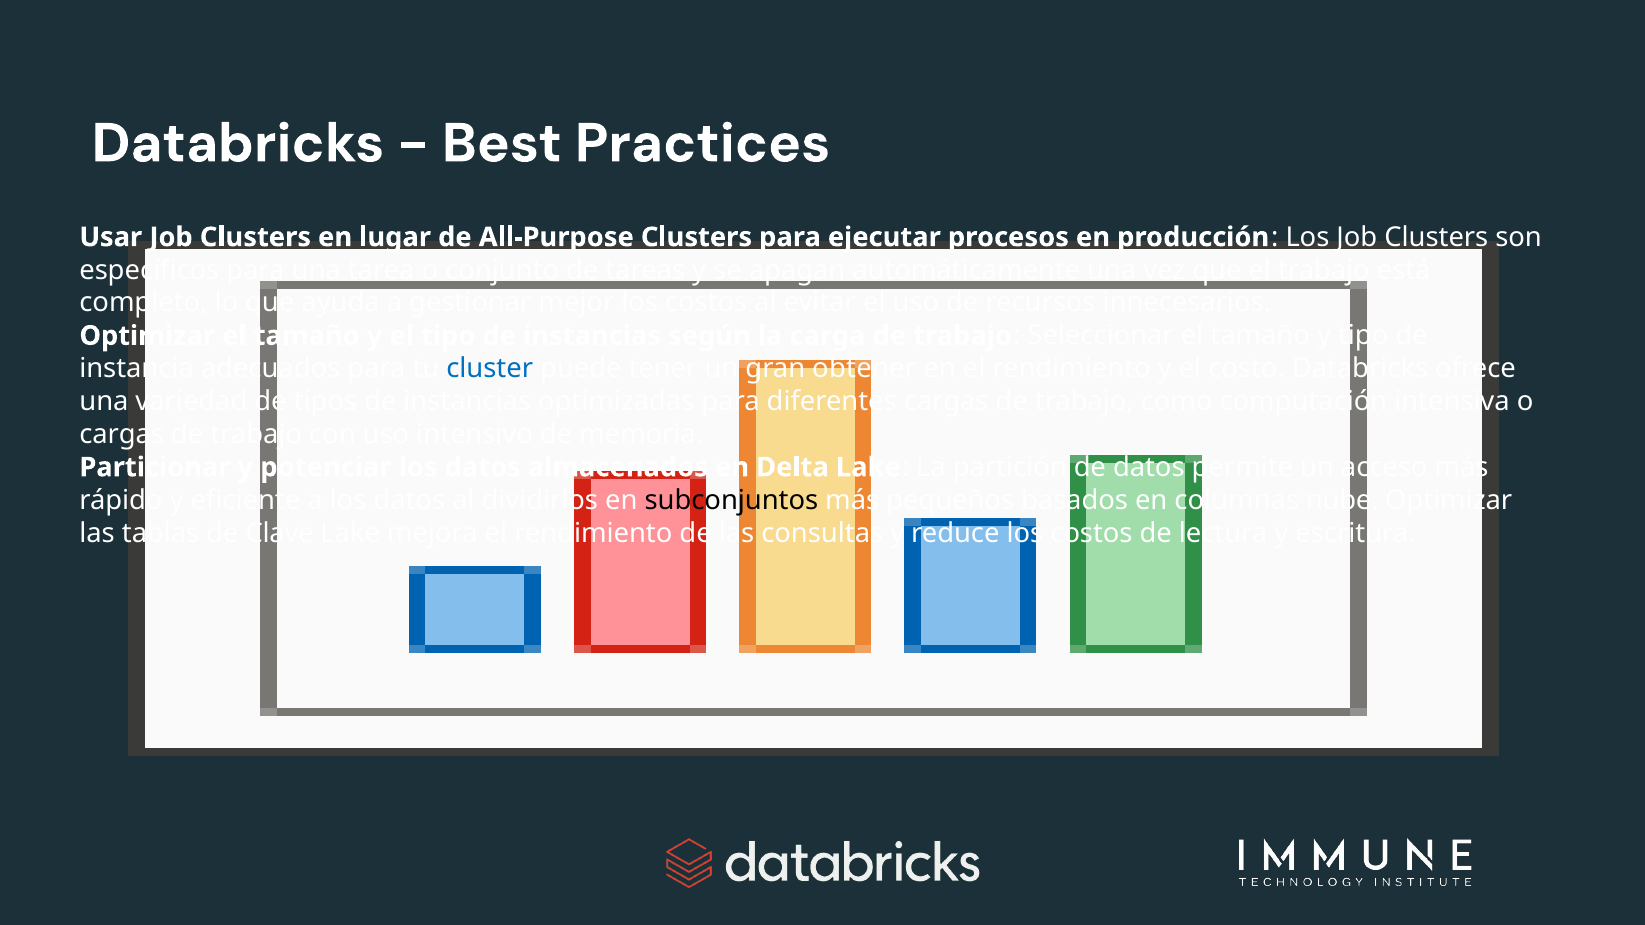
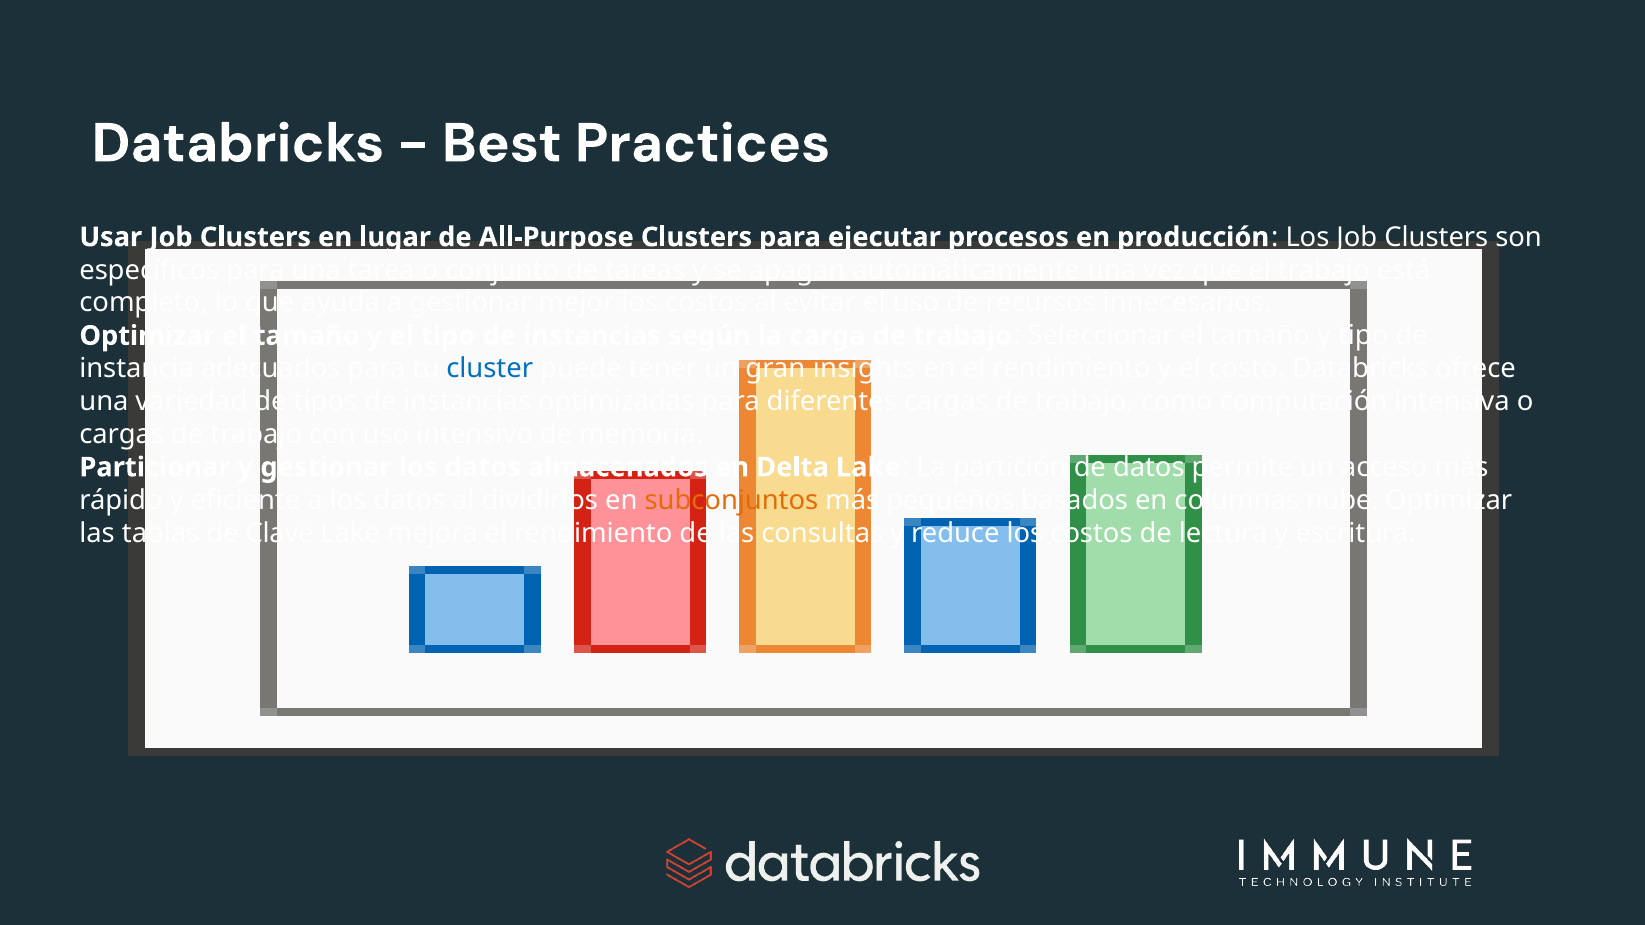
obtener: obtener -> insights
y potenciar: potenciar -> gestionar
subconjuntos colour: black -> orange
